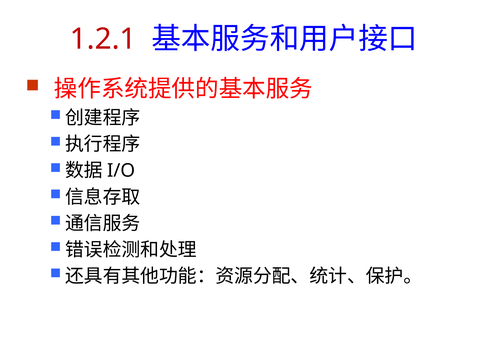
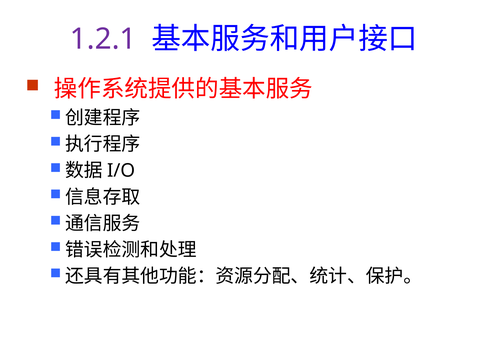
1.2.1 colour: red -> purple
